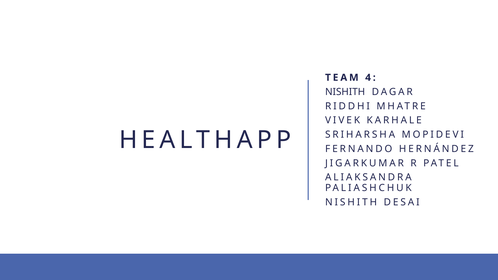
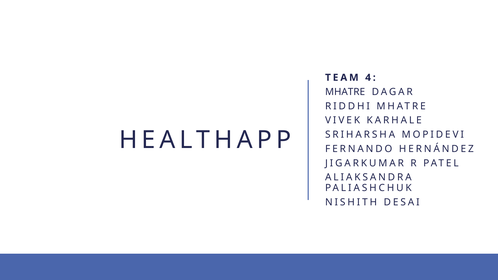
NISHITH at (345, 92): NISHITH -> MHATRE
